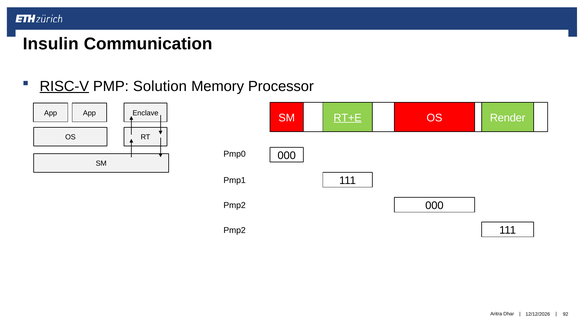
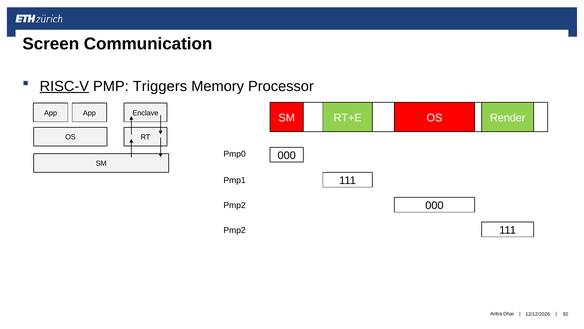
Insulin: Insulin -> Screen
Solution: Solution -> Triggers
RT+E underline: present -> none
